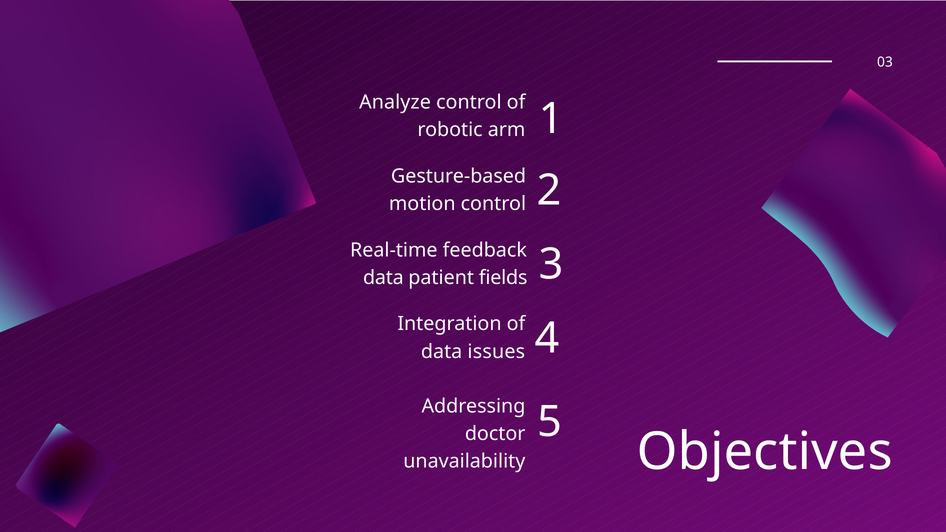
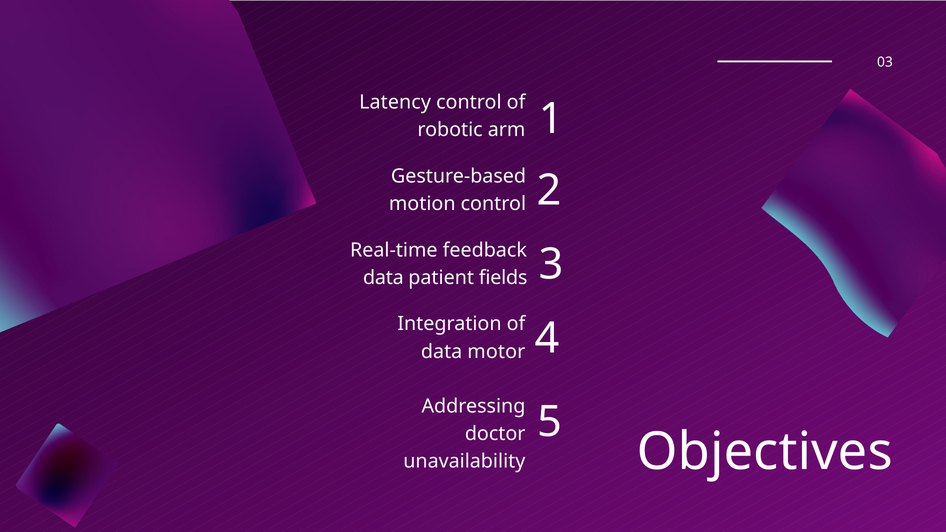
Analyze: Analyze -> Latency
issues: issues -> motor
